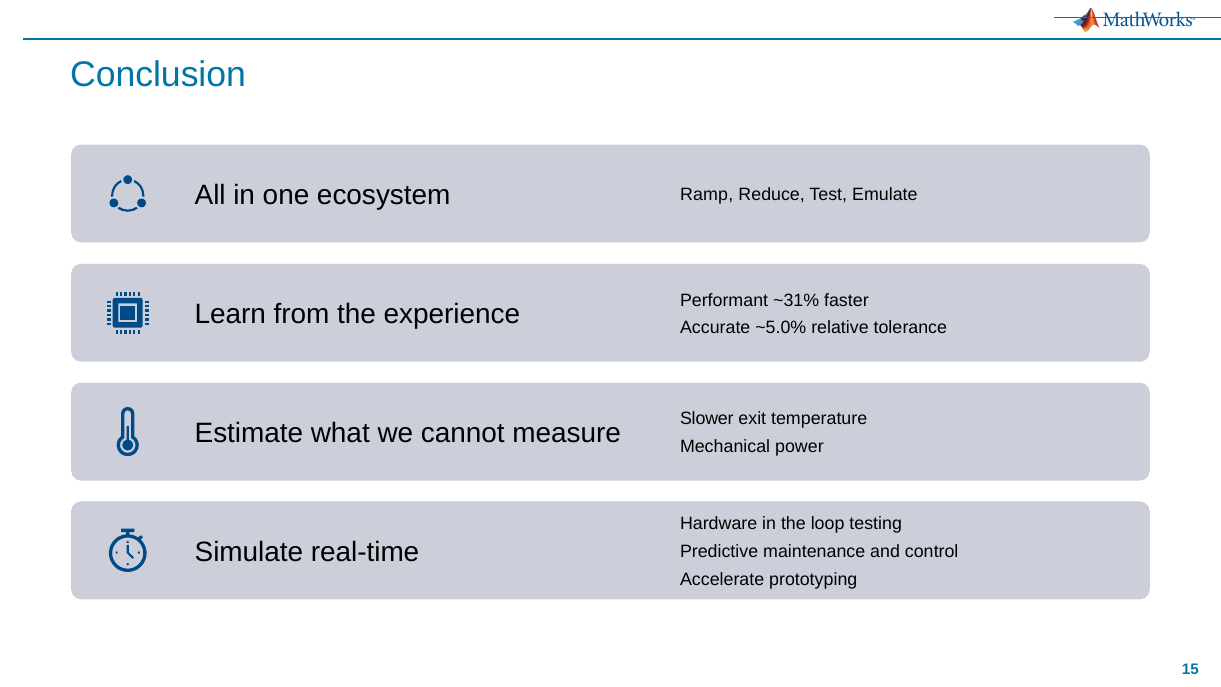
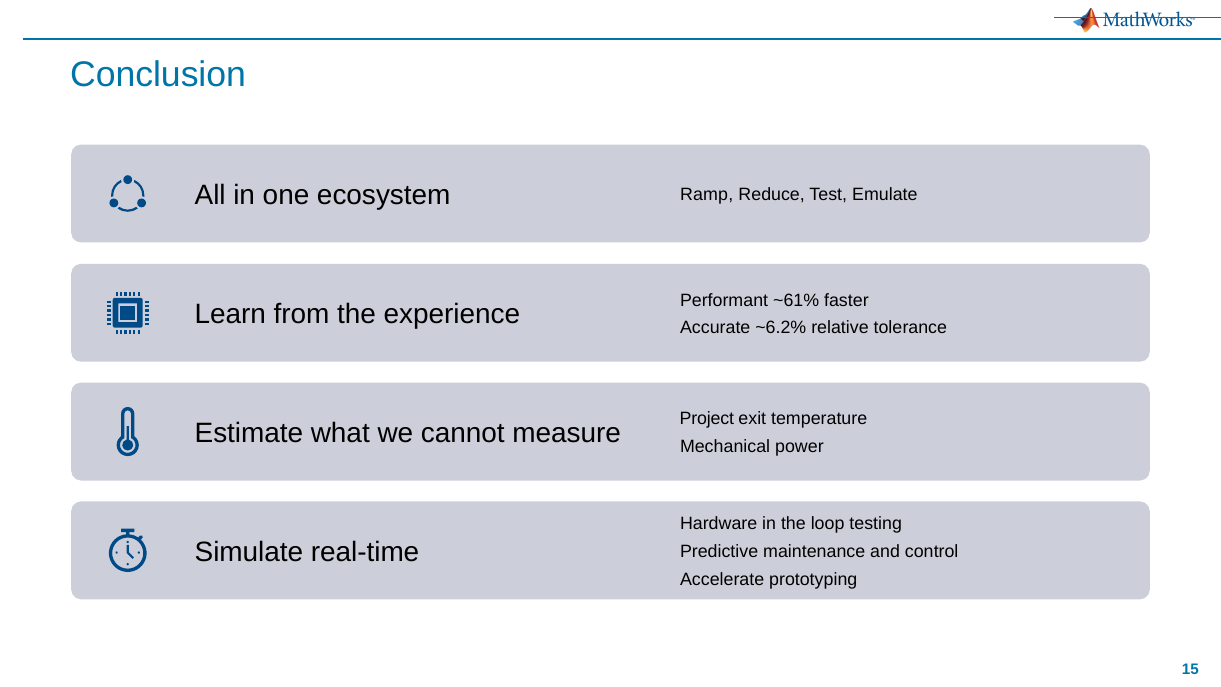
~31%: ~31% -> ~61%
~5.0%: ~5.0% -> ~6.2%
Slower: Slower -> Project
